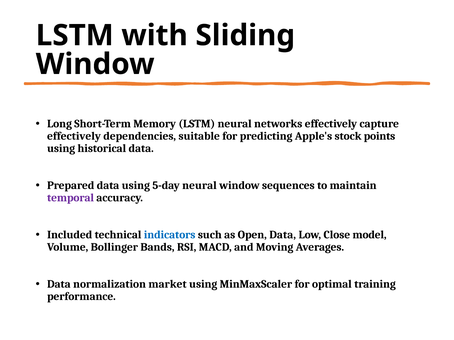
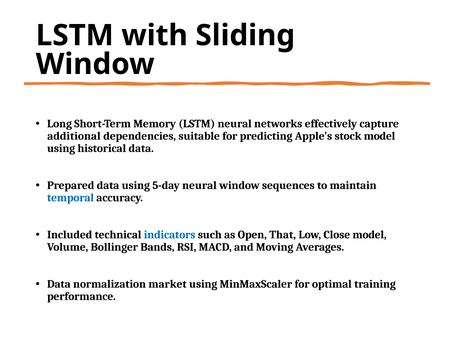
effectively at (74, 136): effectively -> additional
stock points: points -> model
temporal colour: purple -> blue
Open Data: Data -> That
